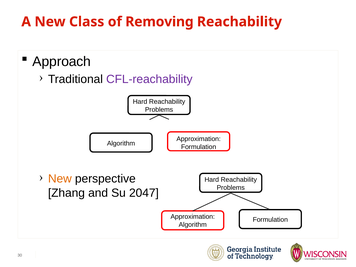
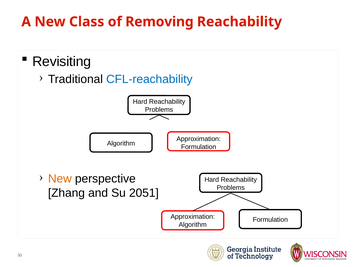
Approach: Approach -> Revisiting
CFL-reachability colour: purple -> blue
2047: 2047 -> 2051
